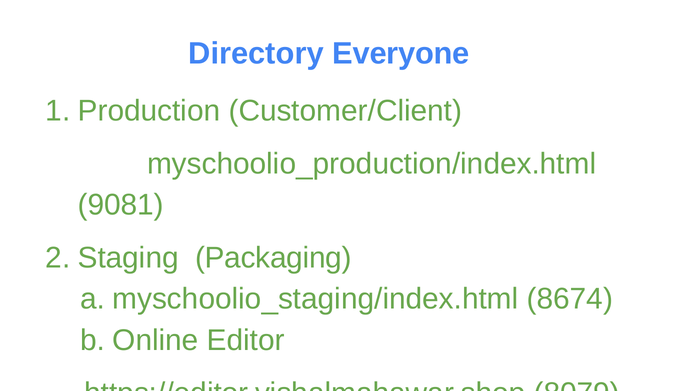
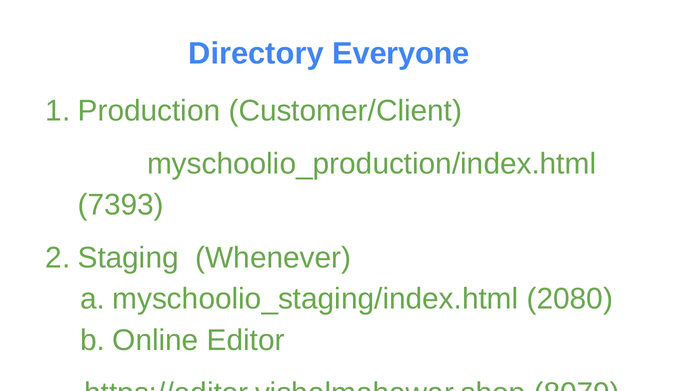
9081: 9081 -> 7393
Packaging: Packaging -> Whenever
8674: 8674 -> 2080
